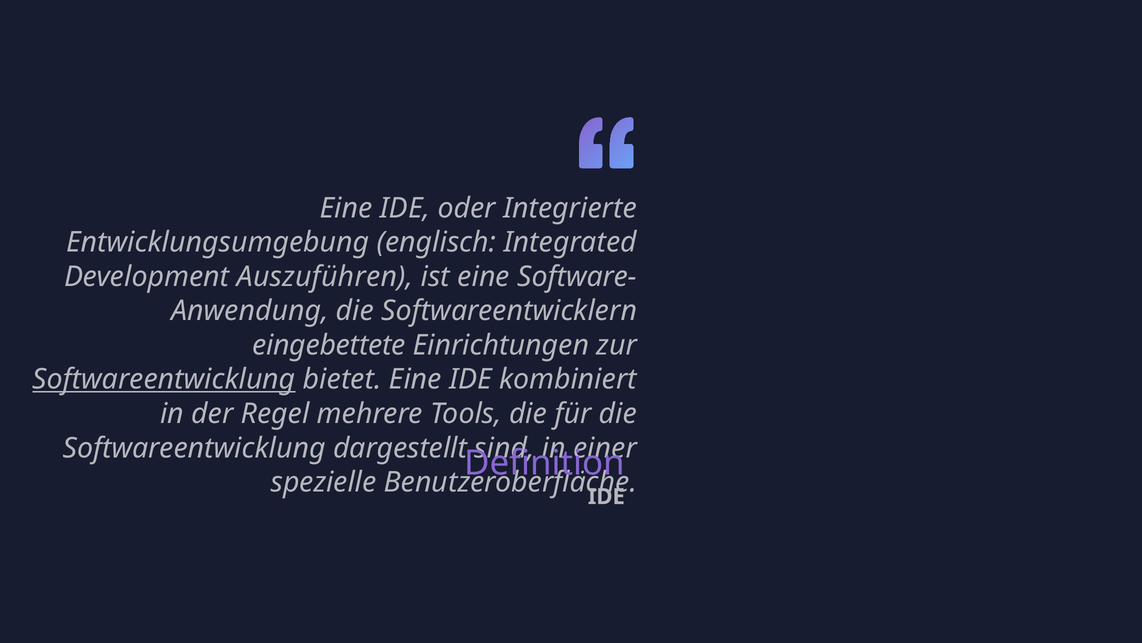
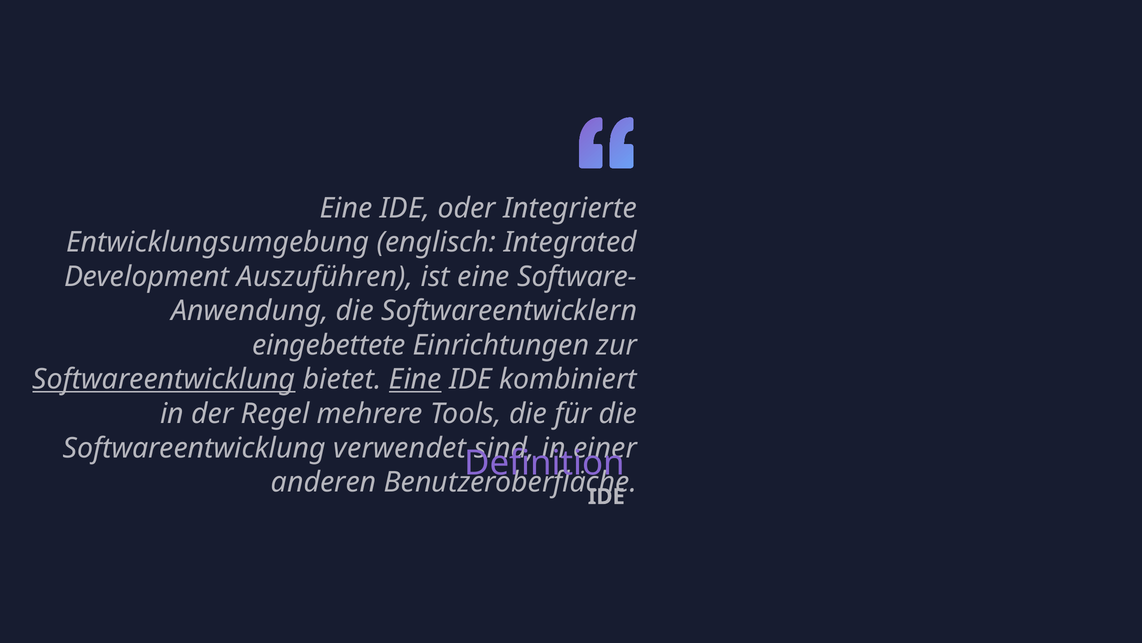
Eine at (415, 379) underline: none -> present
dargestellt: dargestellt -> verwendet
spezielle: spezielle -> anderen
